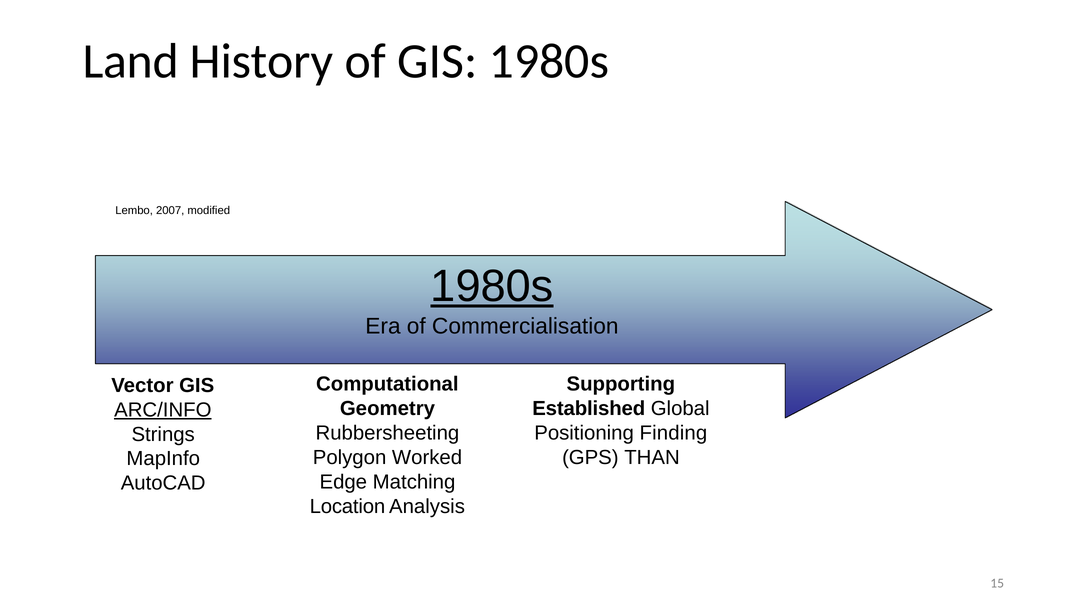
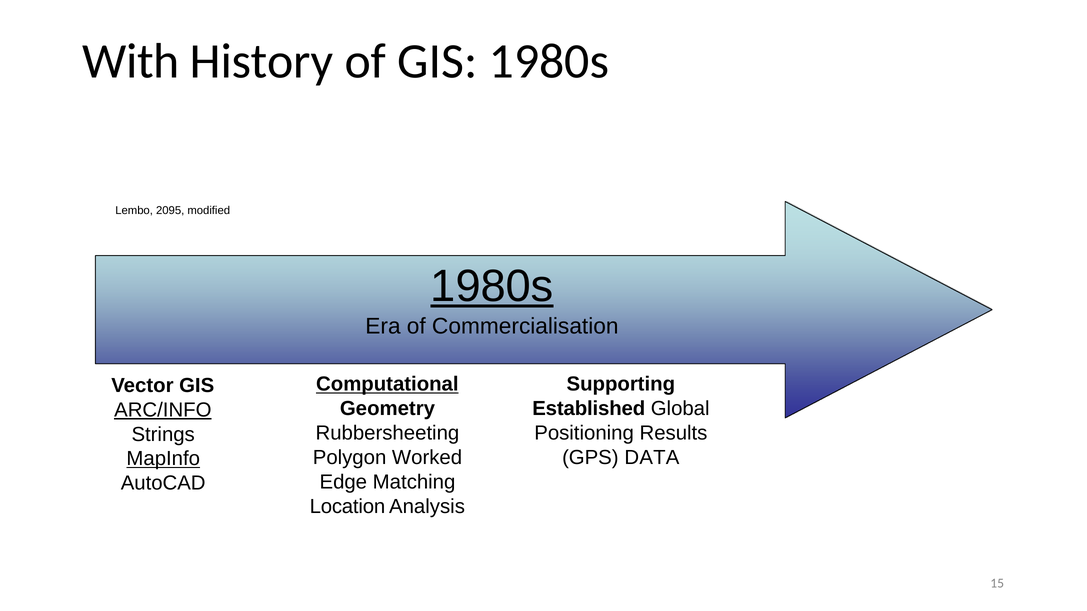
Land: Land -> With
2007: 2007 -> 2095
Computational underline: none -> present
Finding: Finding -> Results
THAN: THAN -> DATA
MapInfo underline: none -> present
